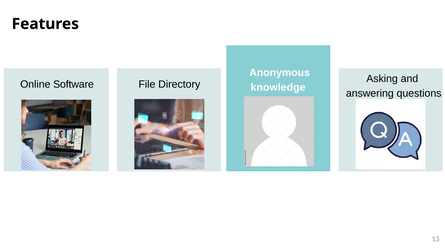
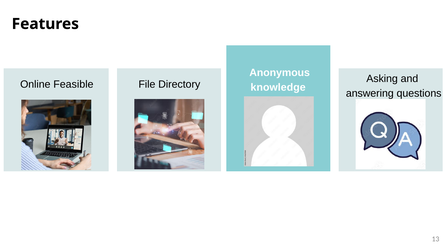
Software: Software -> Feasible
